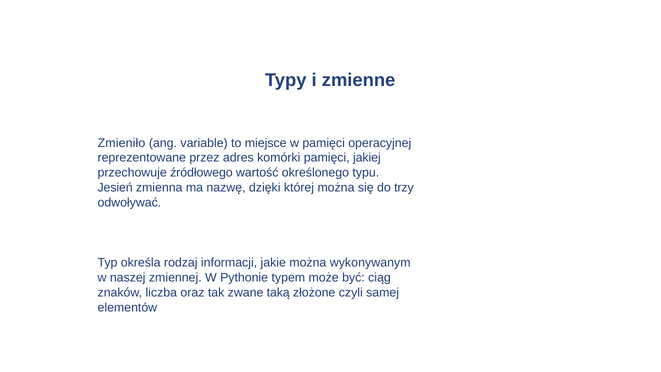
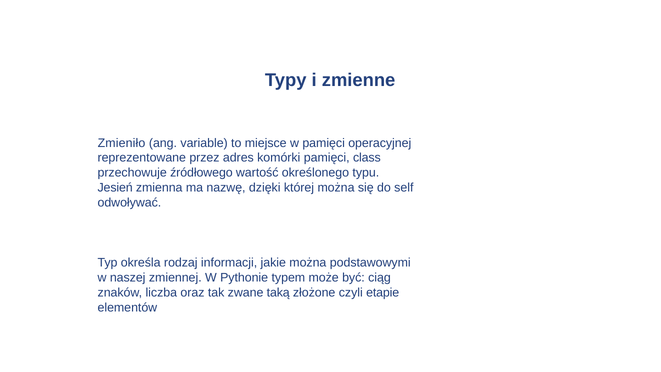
jakiej: jakiej -> class
trzy: trzy -> self
wykonywanym: wykonywanym -> podstawowymi
samej: samej -> etapie
